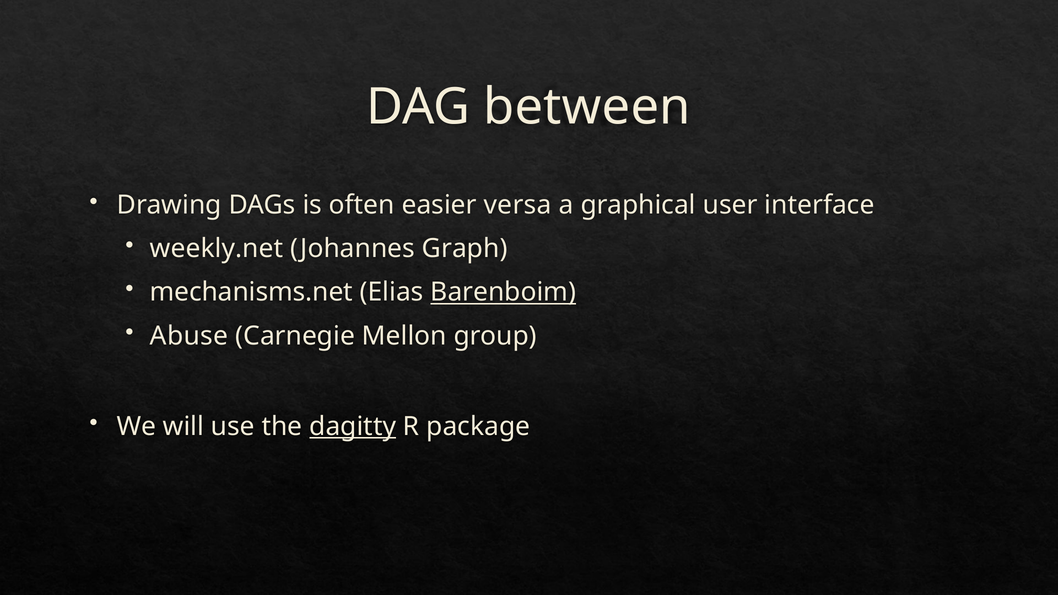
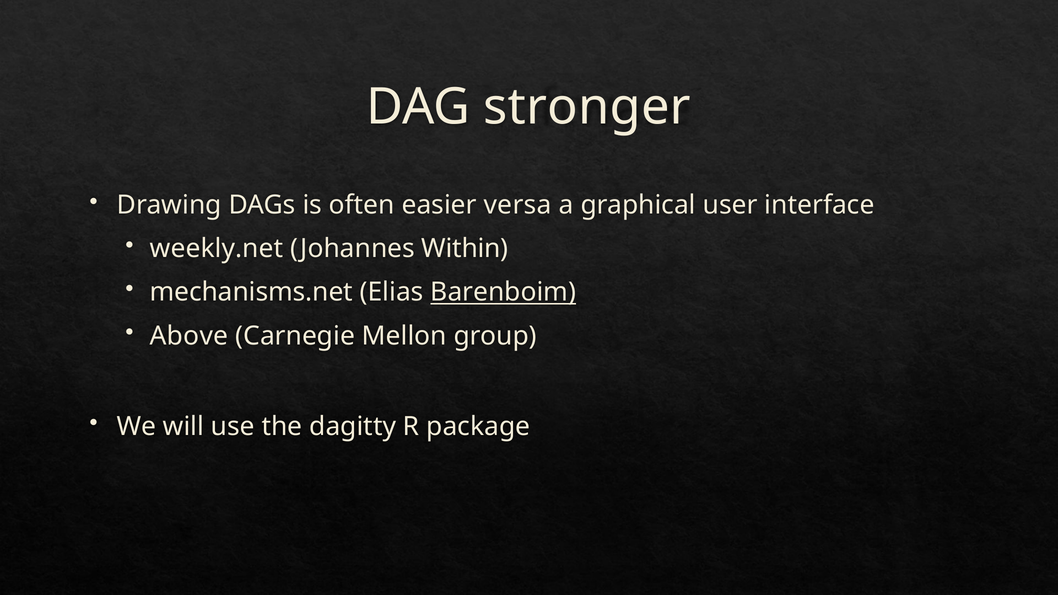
between: between -> stronger
Graph: Graph -> Within
Abuse: Abuse -> Above
dagitty underline: present -> none
